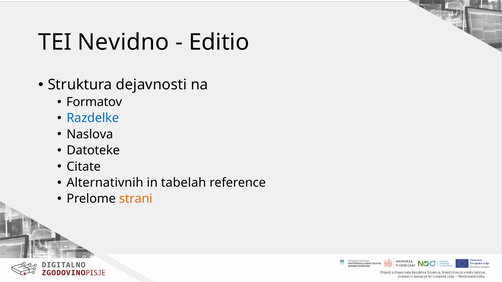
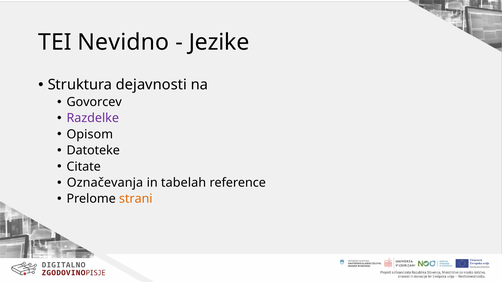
Editio: Editio -> Jezike
Formatov: Formatov -> Govorcev
Razdelke colour: blue -> purple
Naslova: Naslova -> Opisom
Alternativnih: Alternativnih -> Označevanja
